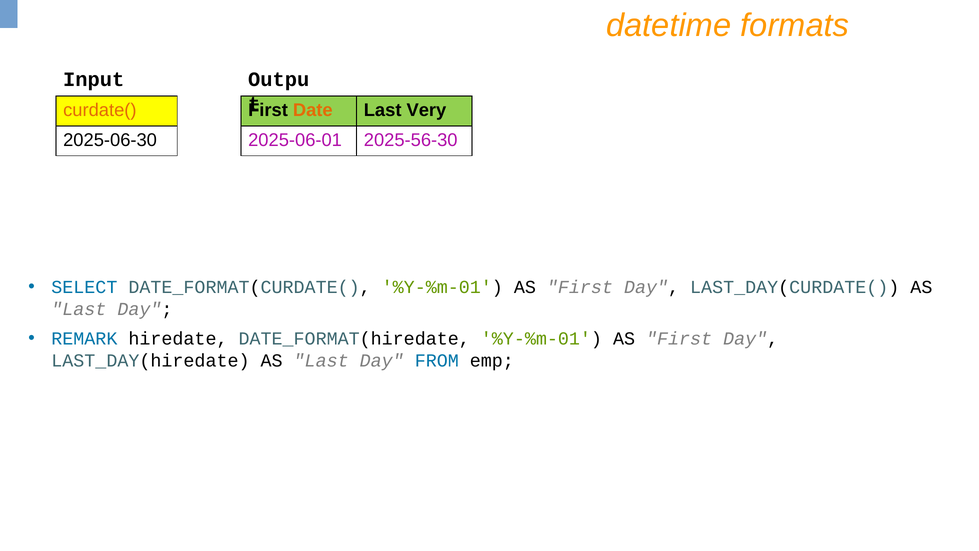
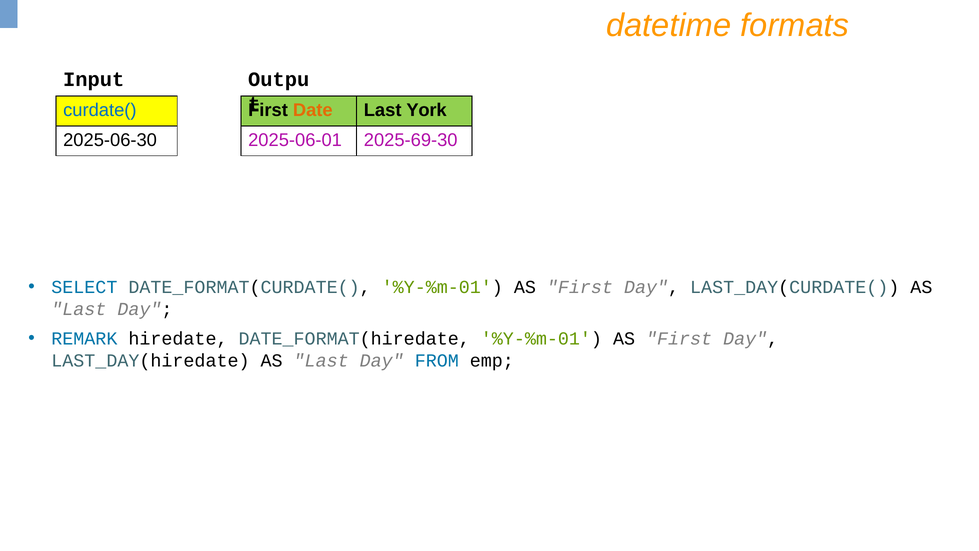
curdate( colour: orange -> blue
Very: Very -> York
2025-56-30: 2025-56-30 -> 2025-69-30
